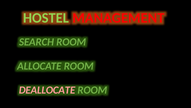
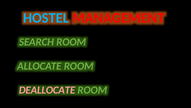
HOSTEL colour: light green -> light blue
